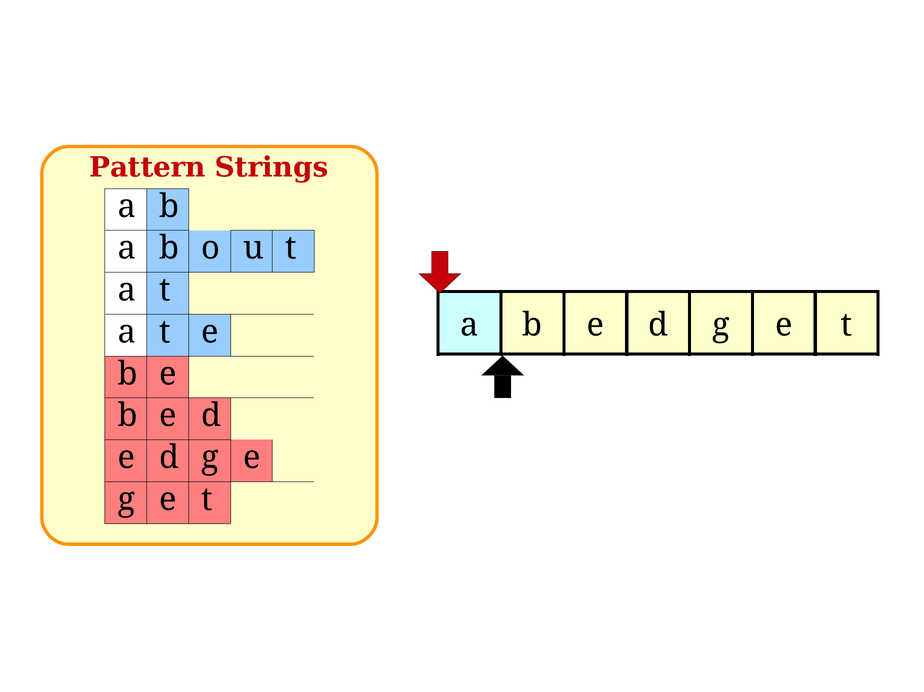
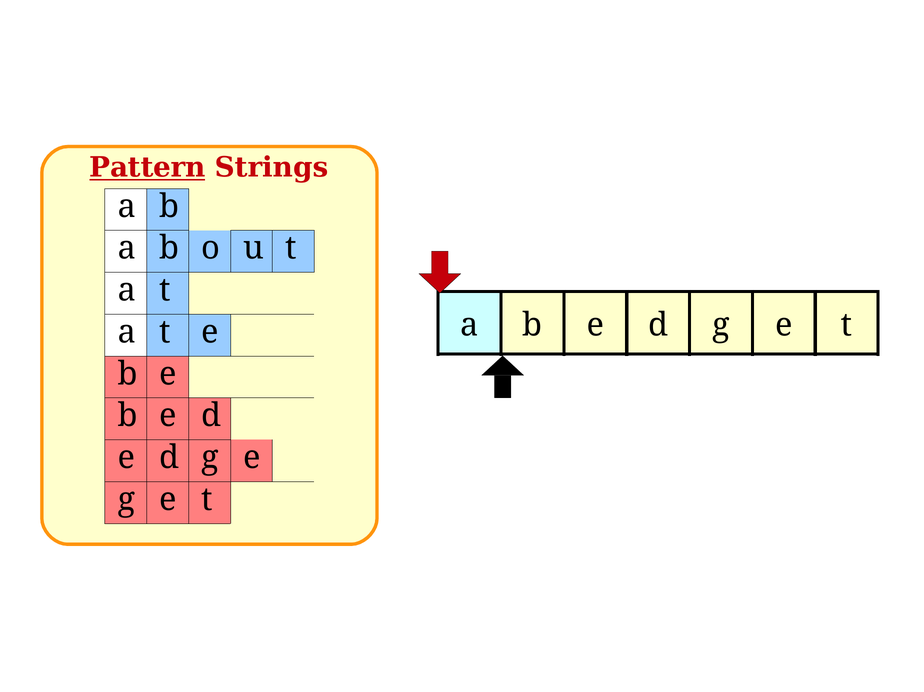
Pattern underline: none -> present
